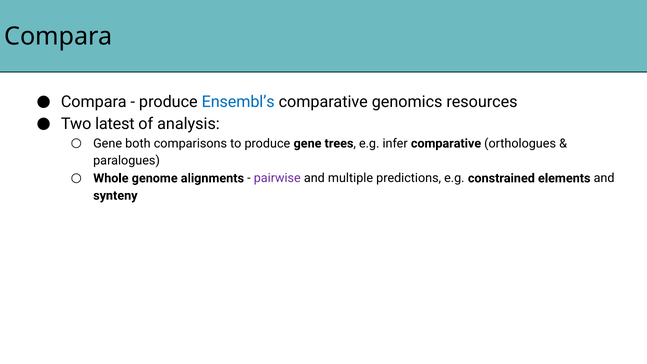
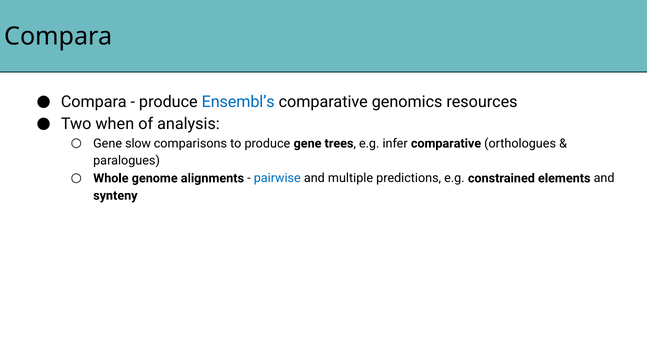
latest: latest -> when
both: both -> slow
pairwise colour: purple -> blue
